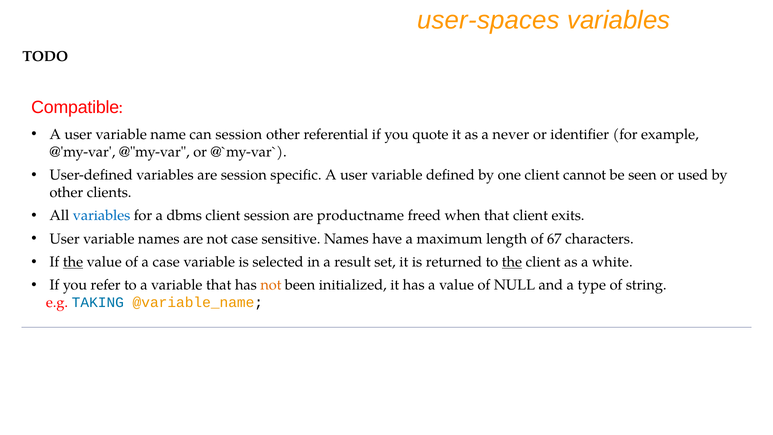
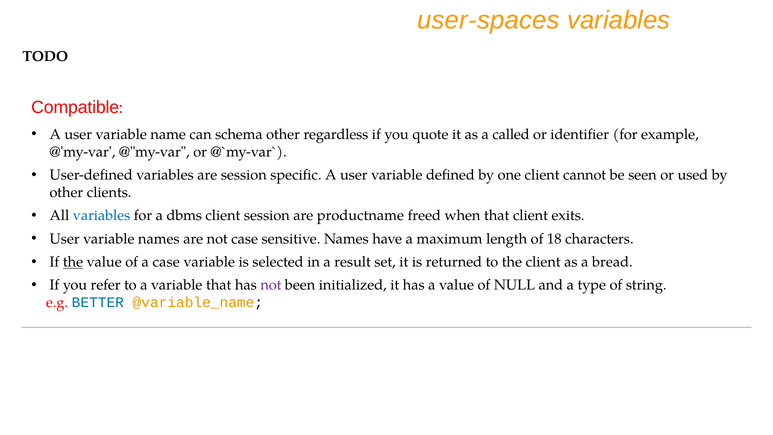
can session: session -> schema
referential: referential -> regardless
never: never -> called
67: 67 -> 18
the at (512, 262) underline: present -> none
white: white -> bread
not at (271, 285) colour: orange -> purple
TAKING: TAKING -> BETTER
